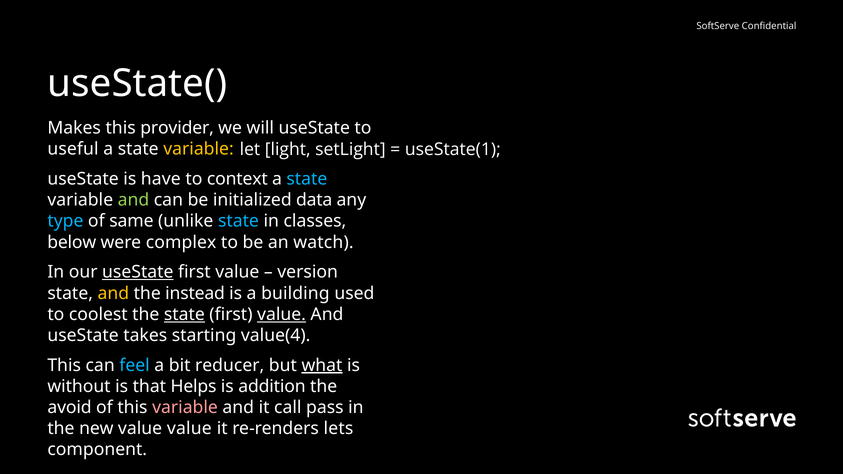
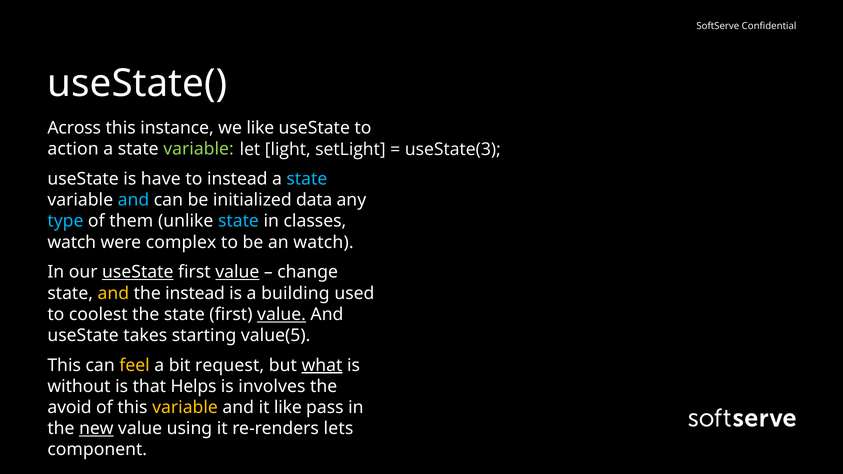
Makes: Makes -> Across
provider: provider -> instance
we will: will -> like
useState(1: useState(1 -> useState(3
useful: useful -> action
variable at (199, 149) colour: yellow -> light green
to context: context -> instead
and at (133, 200) colour: light green -> light blue
same: same -> them
below at (72, 242): below -> watch
value at (237, 272) underline: none -> present
version: version -> change
state at (184, 314) underline: present -> none
value(4: value(4 -> value(5
feel colour: light blue -> yellow
reducer: reducer -> request
addition: addition -> involves
variable at (185, 408) colour: pink -> yellow
it call: call -> like
new underline: none -> present
value value: value -> using
